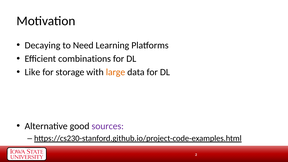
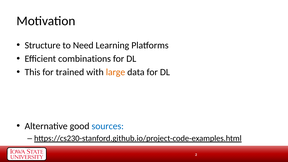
Decaying: Decaying -> Structure
Like: Like -> This
storage: storage -> trained
sources colour: purple -> blue
